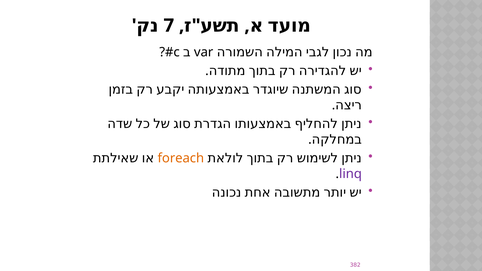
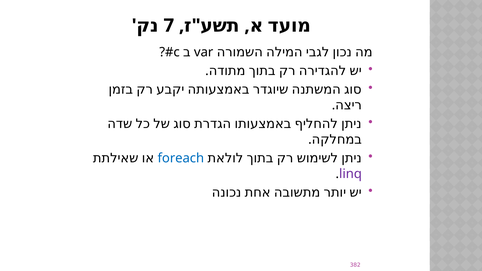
foreach colour: orange -> blue
